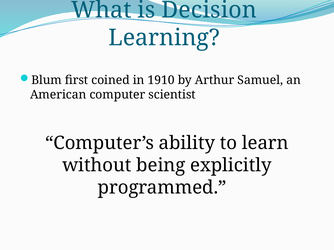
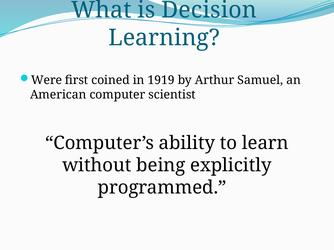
Blum: Blum -> Were
1910: 1910 -> 1919
